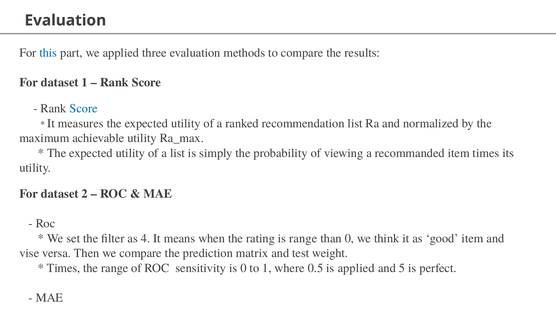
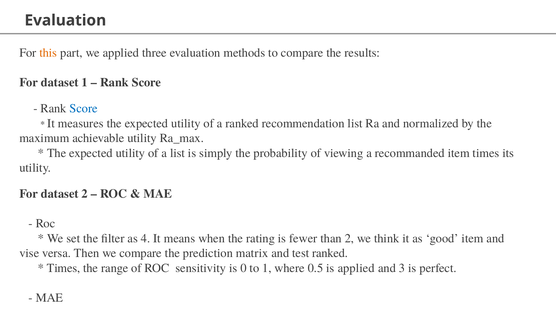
this colour: blue -> orange
is range: range -> fewer
than 0: 0 -> 2
test weight: weight -> ranked
5: 5 -> 3
